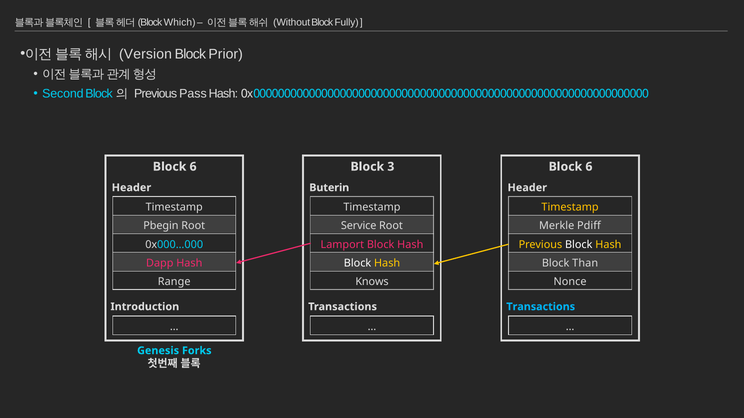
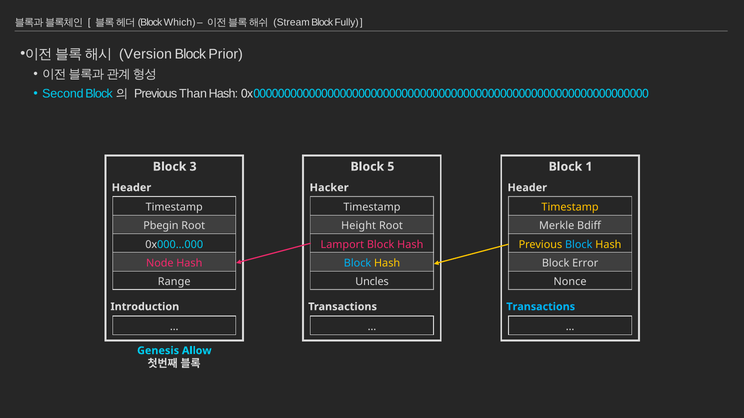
Without: Without -> Stream
Pass: Pass -> Than
6 at (193, 167): 6 -> 3
3: 3 -> 5
6 at (589, 167): 6 -> 1
Buterin: Buterin -> Hacker
Service: Service -> Height
Pdiff: Pdiff -> Bdiff
Block at (579, 245) colour: white -> light blue
Dapp: Dapp -> Node
Block at (358, 263) colour: white -> light blue
Than: Than -> Error
Knows: Knows -> Uncles
Forks: Forks -> Allow
